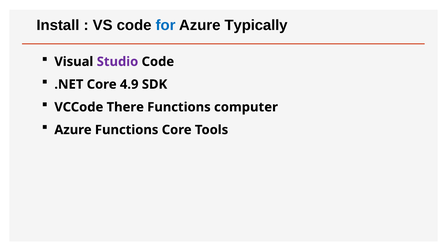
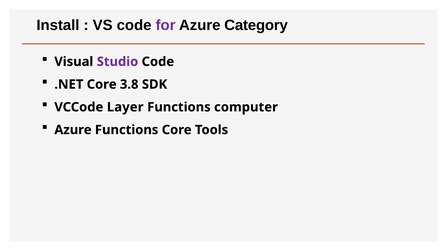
for colour: blue -> purple
Typically: Typically -> Category
4.9: 4.9 -> 3.8
There: There -> Layer
